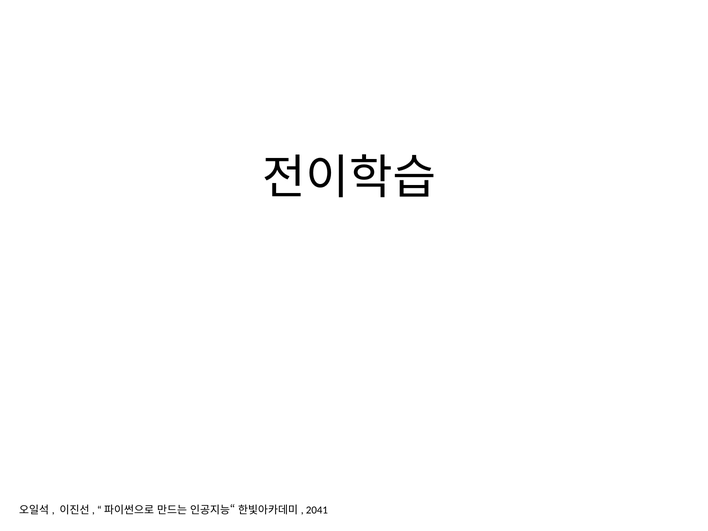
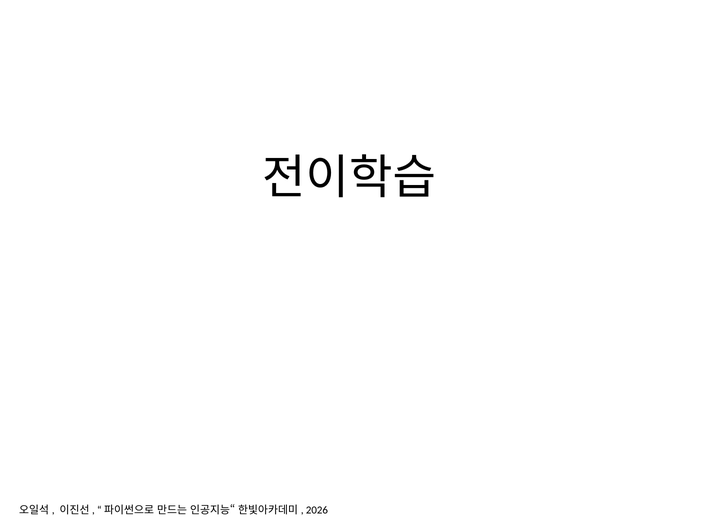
2041: 2041 -> 2026
